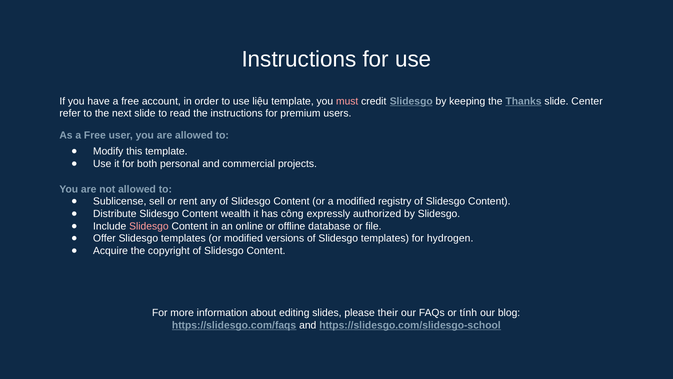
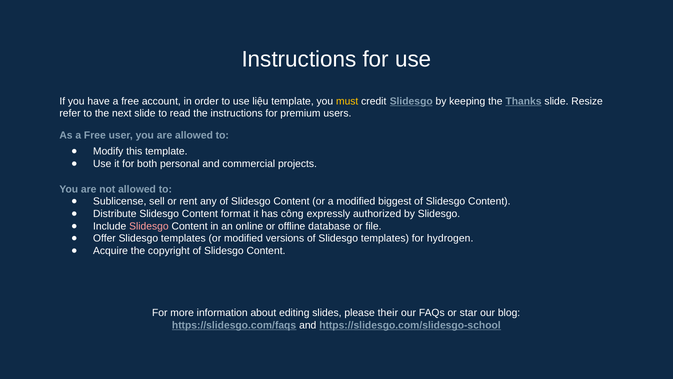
must colour: pink -> yellow
Center: Center -> Resize
registry: registry -> biggest
wealth: wealth -> format
tính: tính -> star
